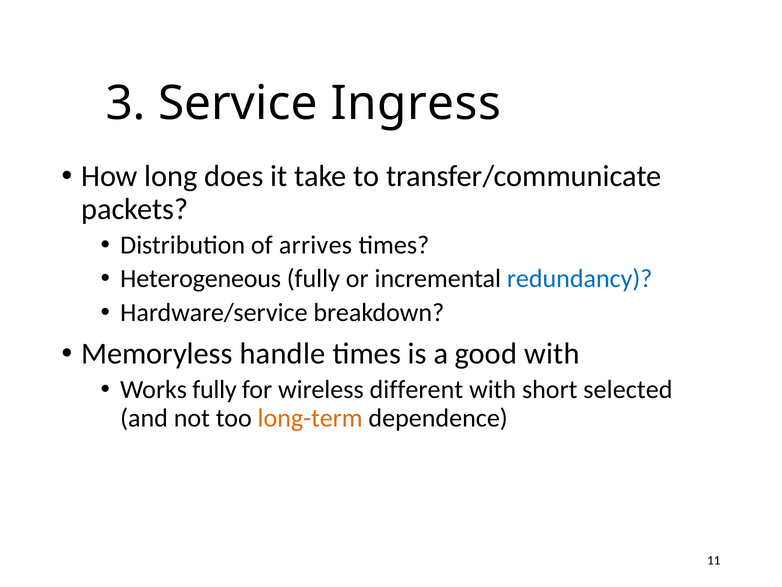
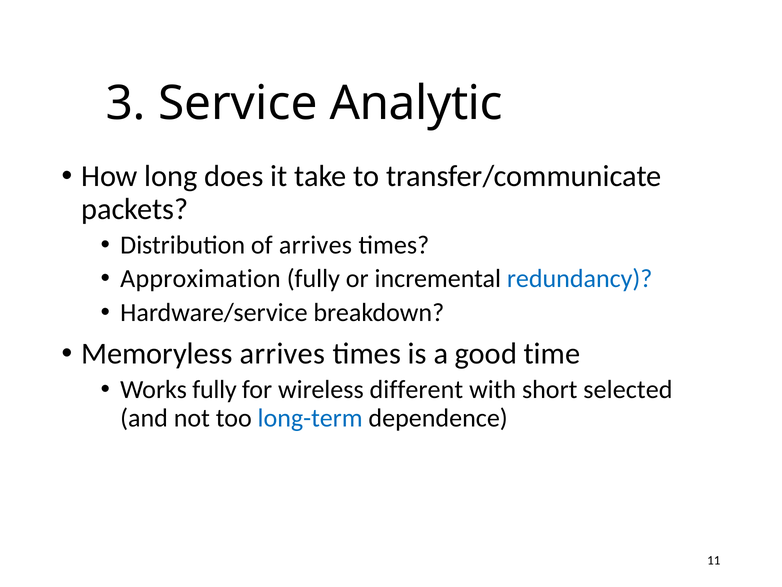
Ingress: Ingress -> Analytic
Heterogeneous: Heterogeneous -> Approximation
Memoryless handle: handle -> arrives
good with: with -> time
long-term colour: orange -> blue
